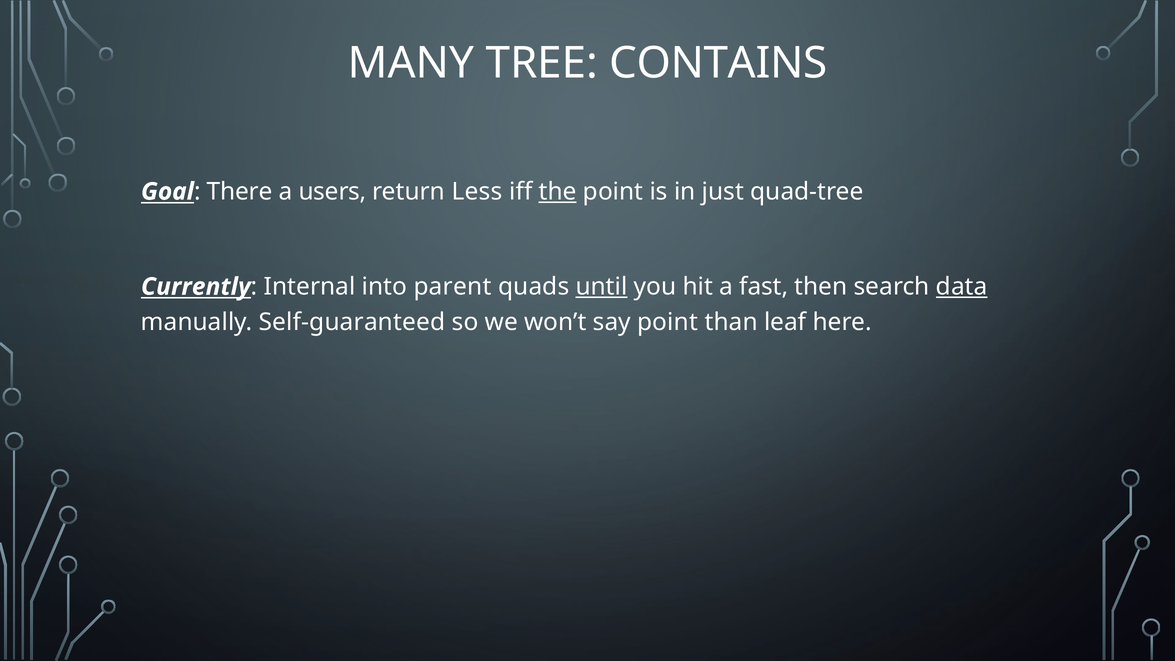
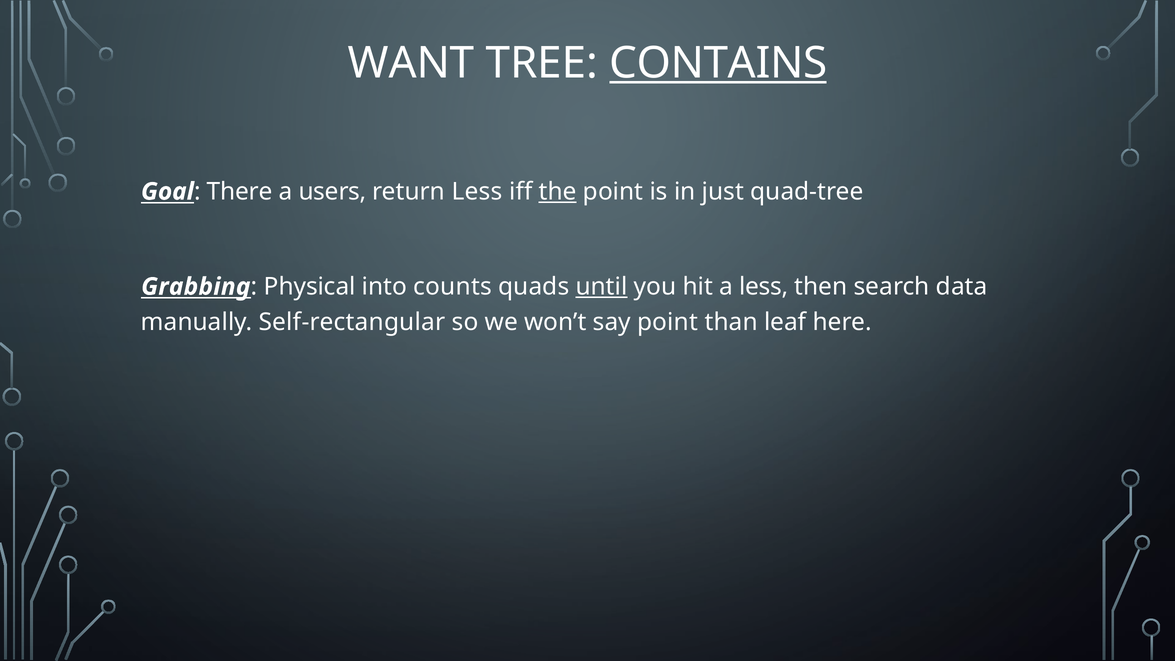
MANY: MANY -> WANT
CONTAINS underline: none -> present
Currently: Currently -> Grabbing
Internal: Internal -> Physical
parent: parent -> counts
a fast: fast -> less
data underline: present -> none
Self-guaranteed: Self-guaranteed -> Self-rectangular
